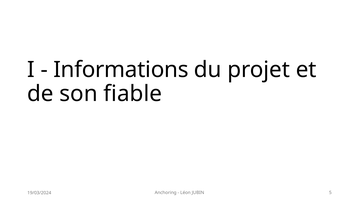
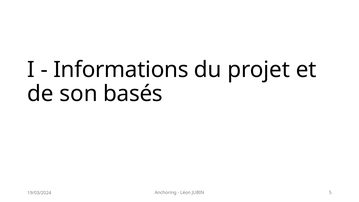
fiable: fiable -> basés
